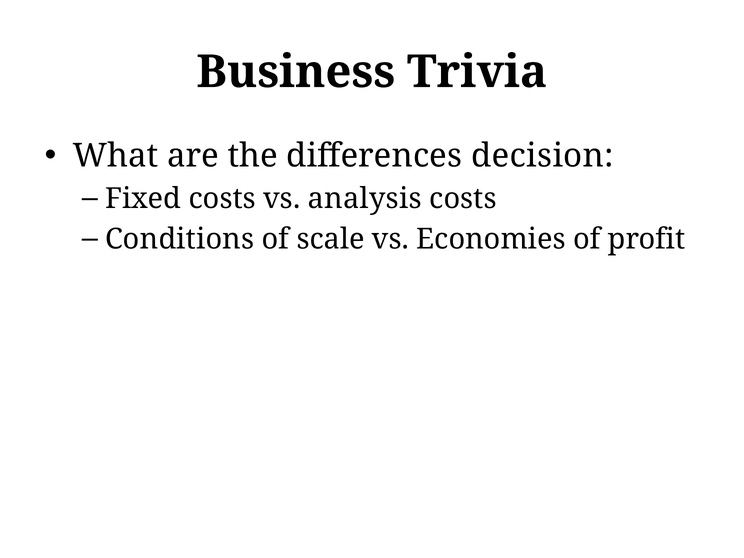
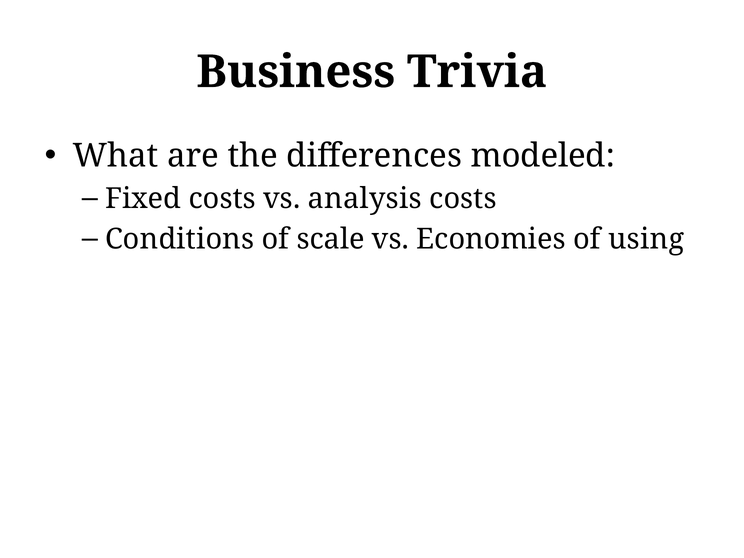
decision: decision -> modeled
profit: profit -> using
